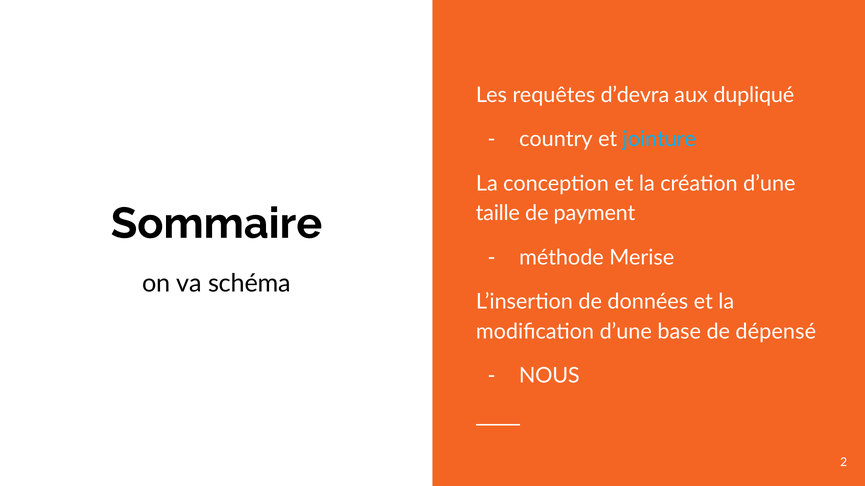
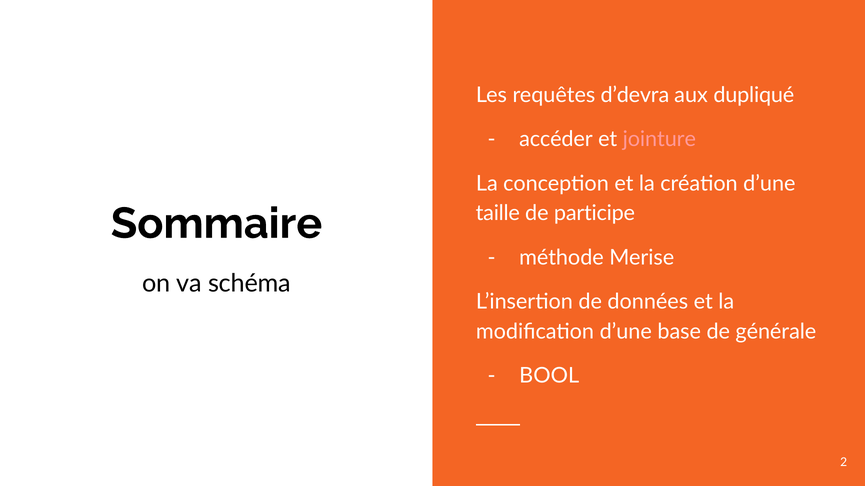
country: country -> accéder
jointure colour: light blue -> pink
payment: payment -> participe
dépensé: dépensé -> générale
NOUS: NOUS -> BOOL
